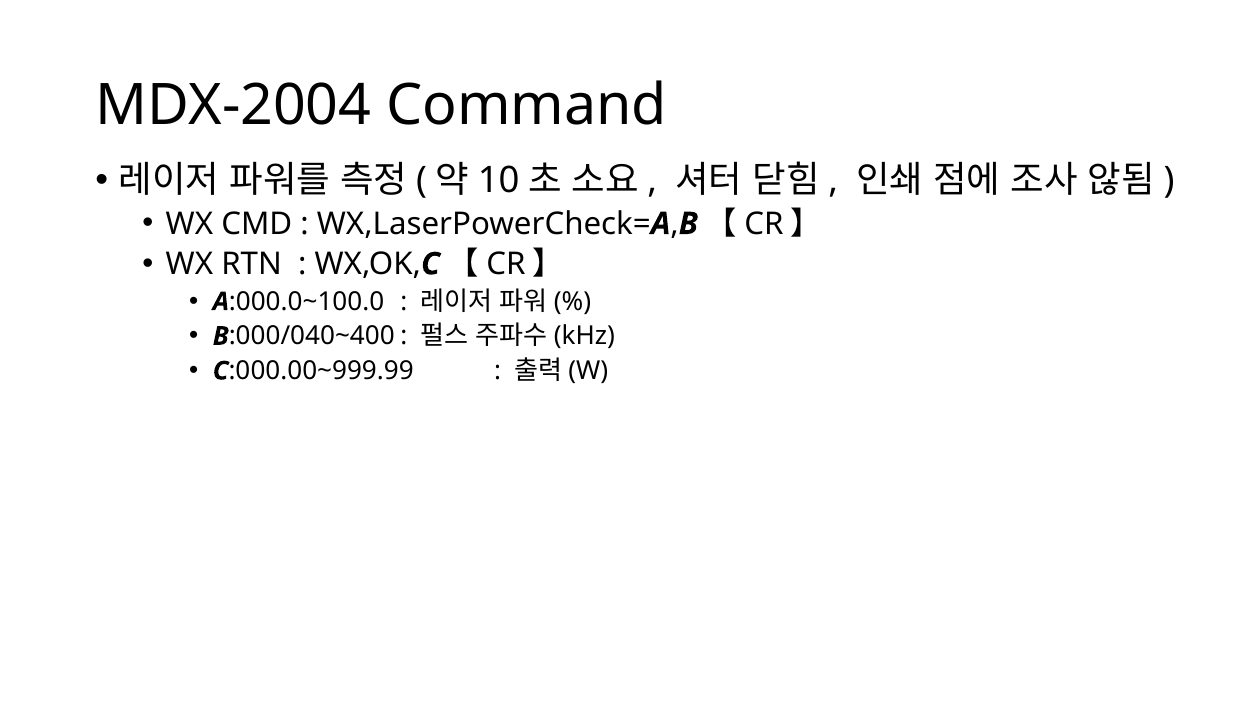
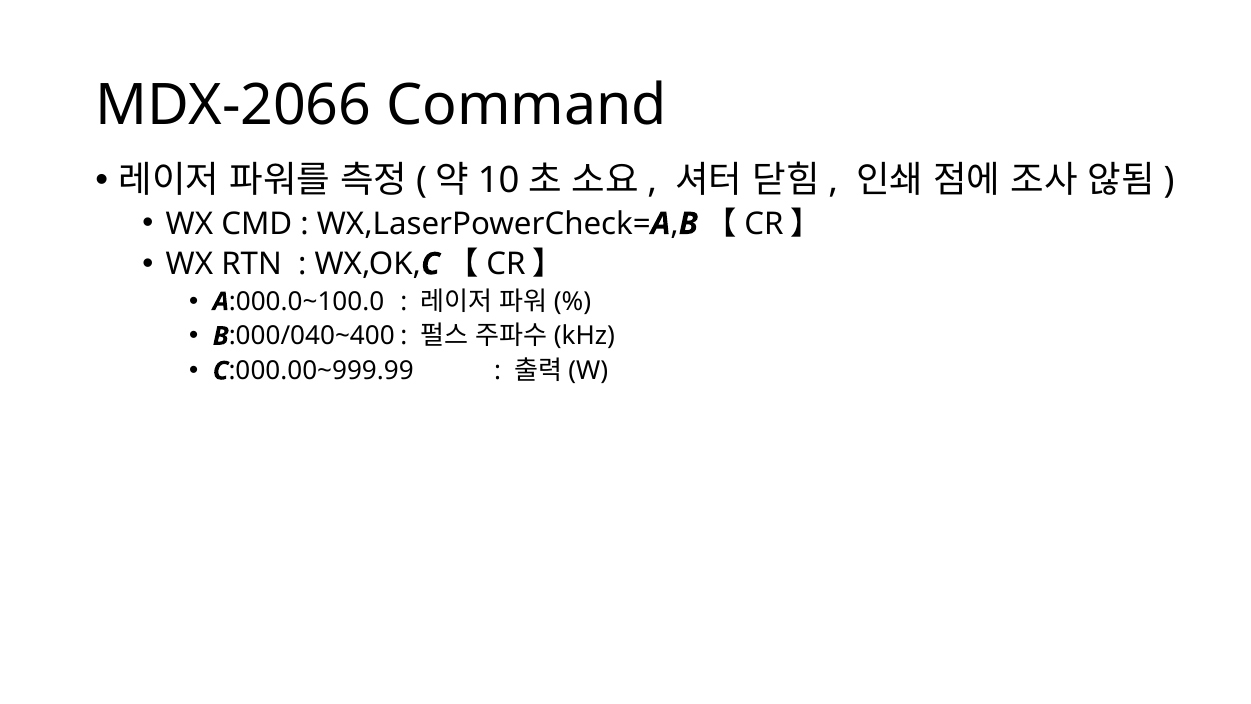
MDX-2004: MDX-2004 -> MDX-2066
